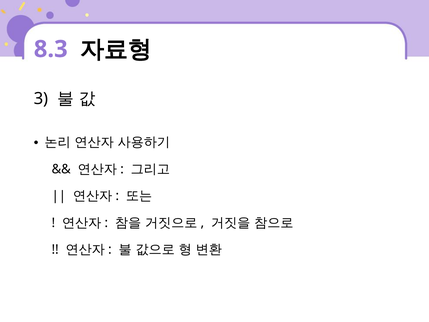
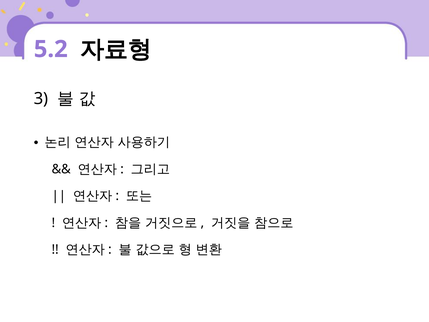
8.3: 8.3 -> 5.2
